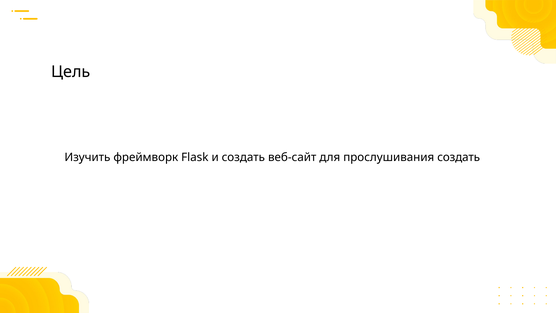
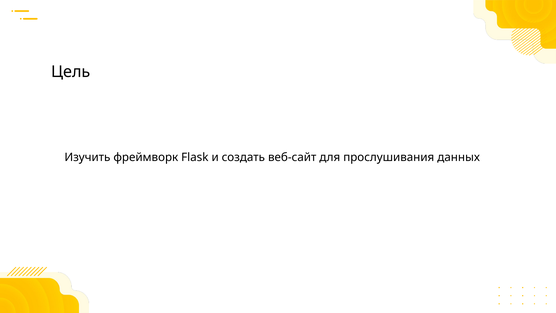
прослушивания создать: создать -> данных
